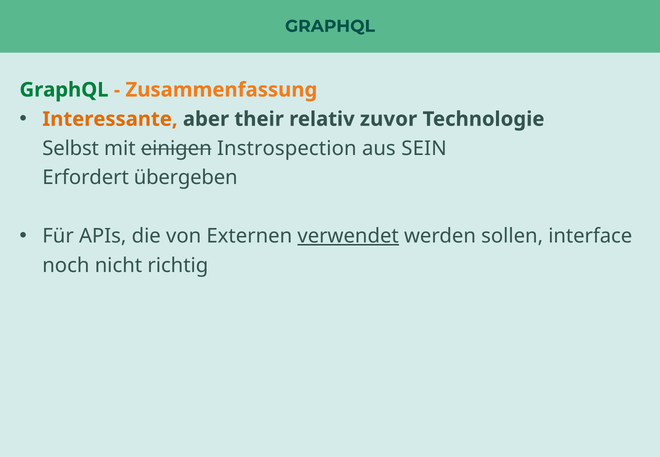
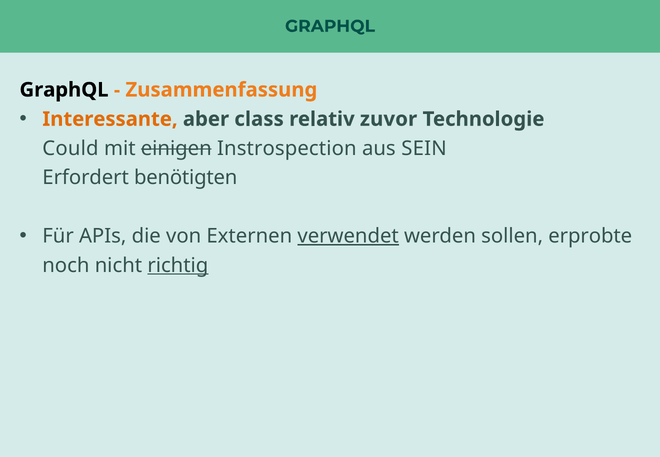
GraphQL at (64, 90) colour: green -> black
their: their -> class
Selbst: Selbst -> Could
übergeben: übergeben -> benötigten
interface: interface -> erprobte
richtig underline: none -> present
